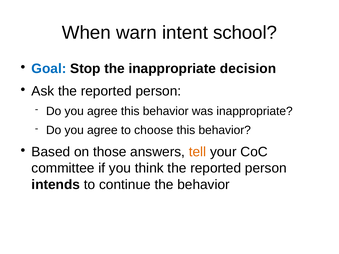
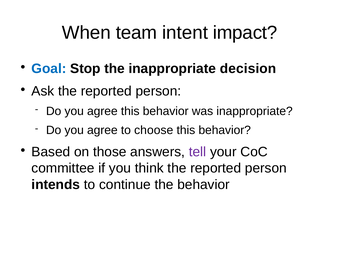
warn: warn -> team
school: school -> impact
tell colour: orange -> purple
